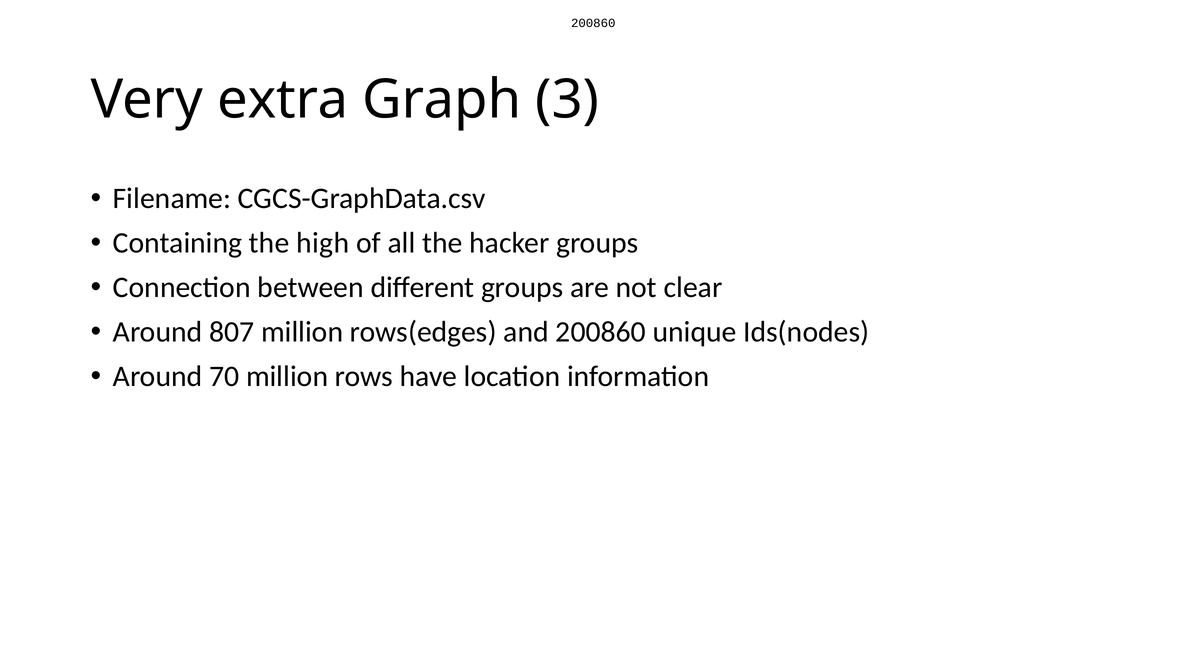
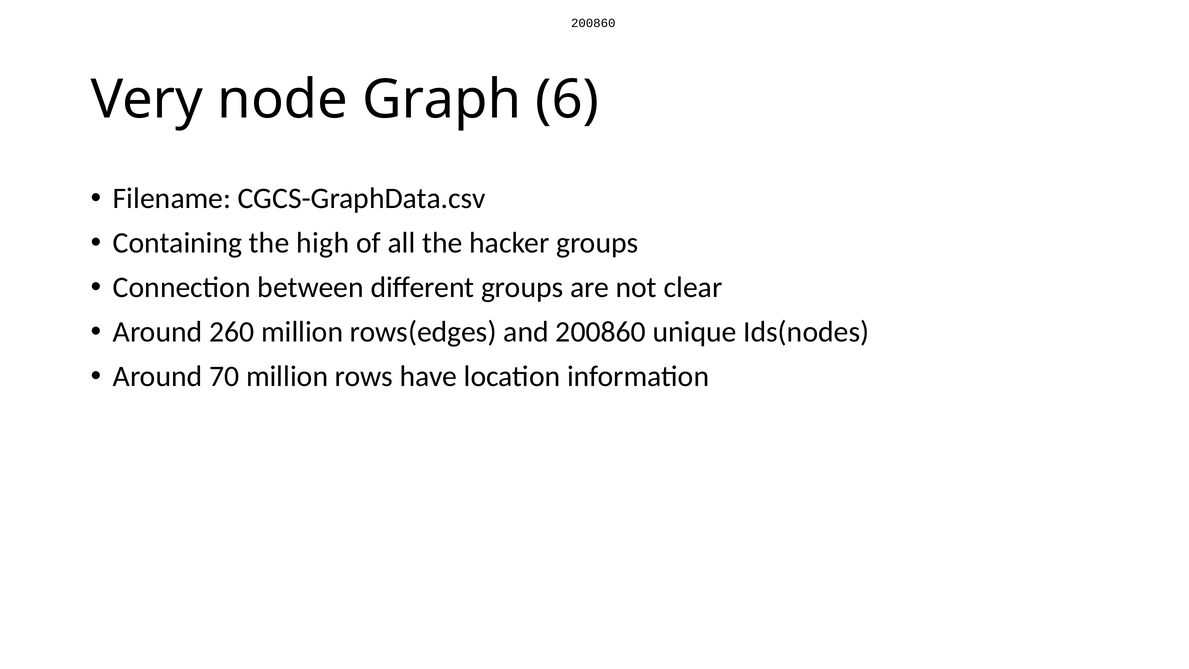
extra: extra -> node
3: 3 -> 6
807: 807 -> 260
